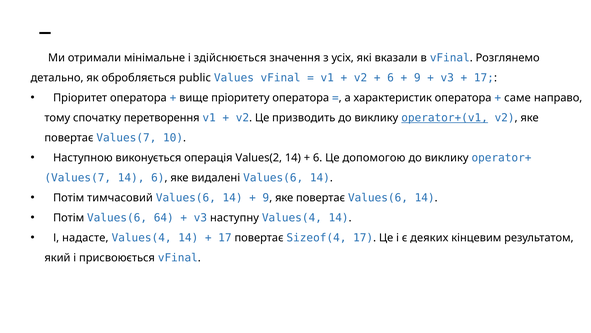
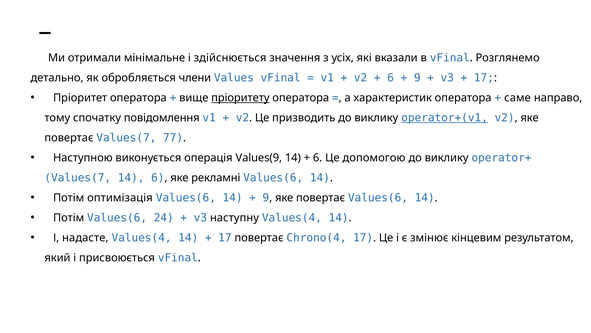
public: public -> члени
пріоритету underline: none -> present
перетворення: перетворення -> повідомлення
10: 10 -> 77
Values(2: Values(2 -> Values(9
видалені: видалені -> рекламні
тимчасовий: тимчасовий -> оптимізація
64: 64 -> 24
Sizeof(4: Sizeof(4 -> Chrono(4
деяких: деяких -> змінює
